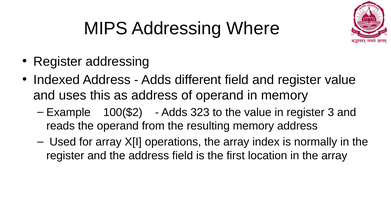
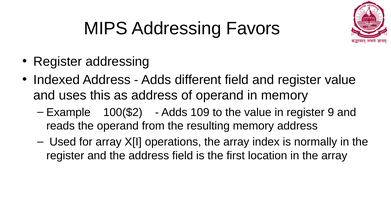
Where: Where -> Favors
323: 323 -> 109
3: 3 -> 9
